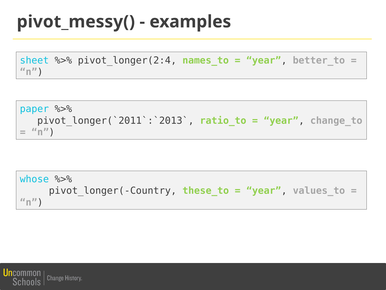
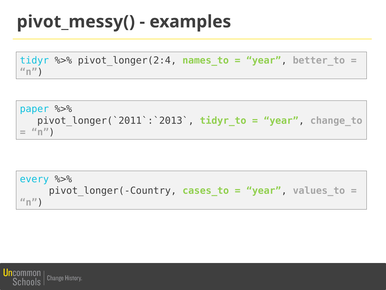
sheet: sheet -> tidyr
ratio_to: ratio_to -> tidyr_to
whose: whose -> every
these_to: these_to -> cases_to
